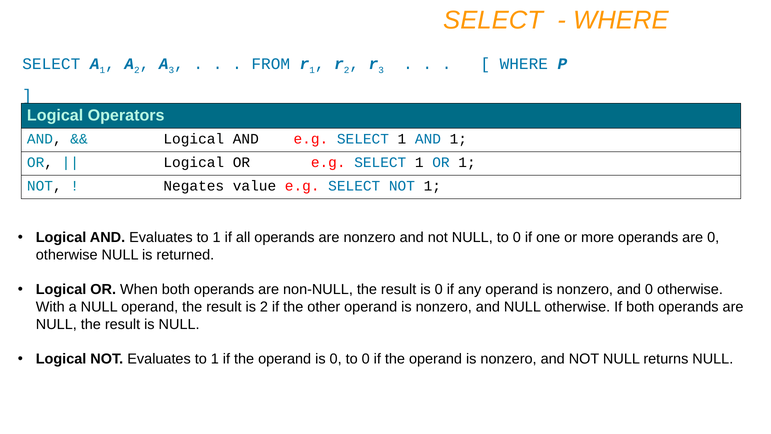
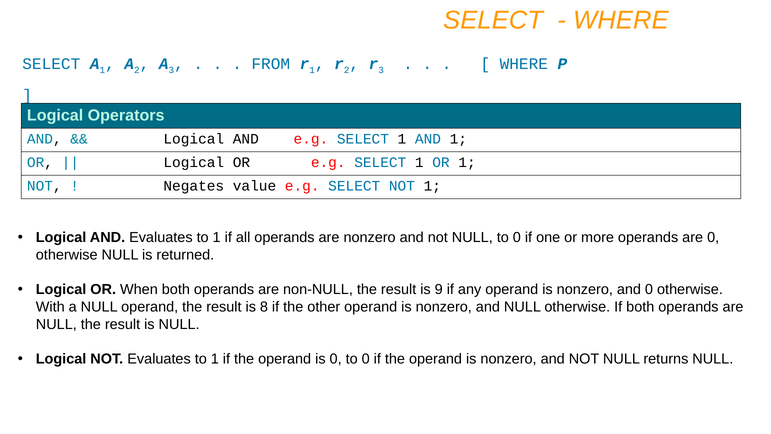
result is 0: 0 -> 9
is 2: 2 -> 8
